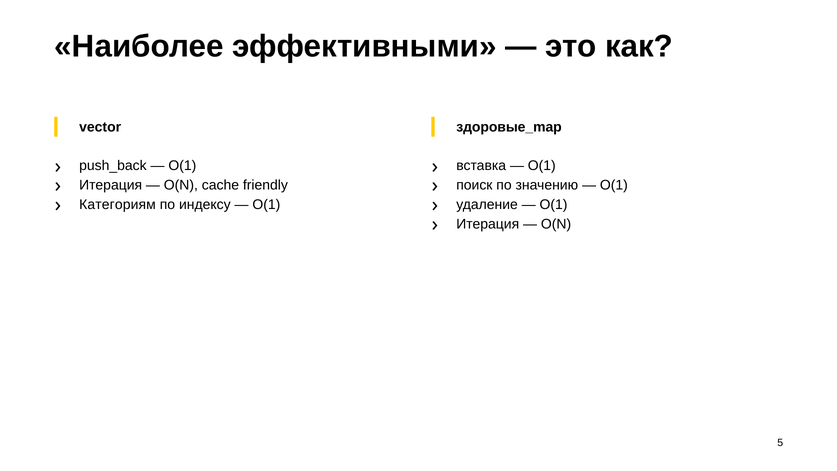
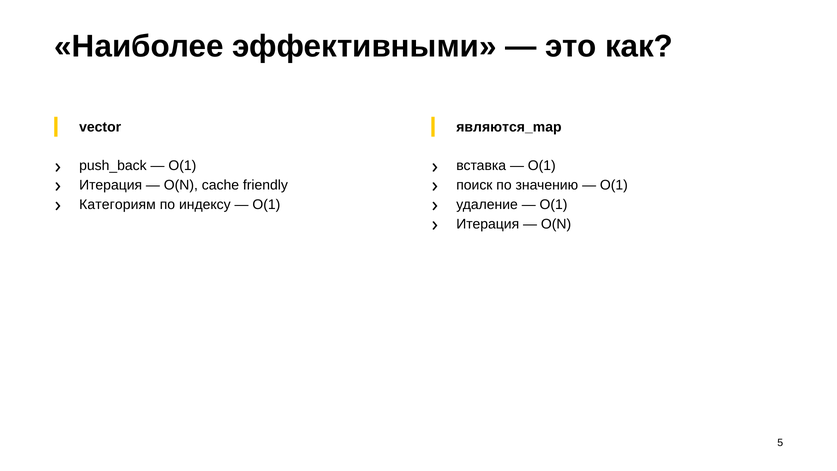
здоровые_map: здоровые_map -> являются_map
